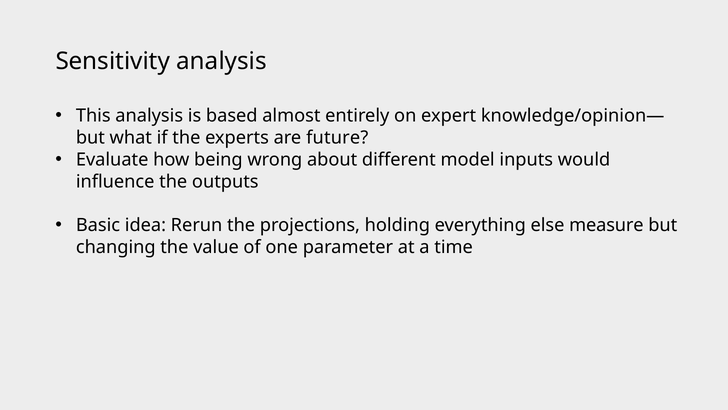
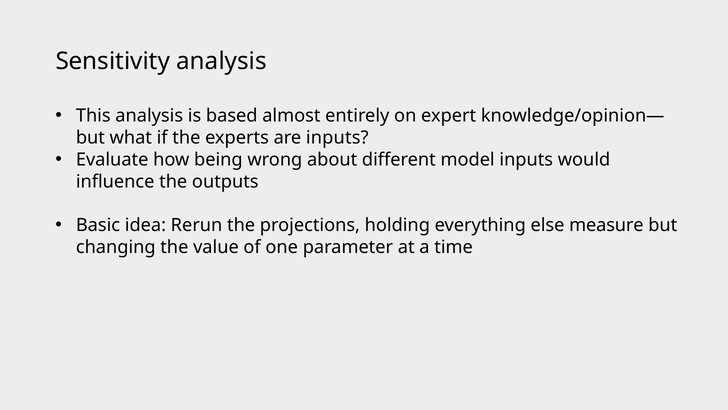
are future: future -> inputs
